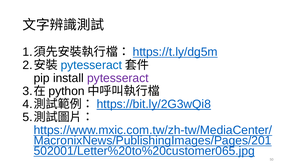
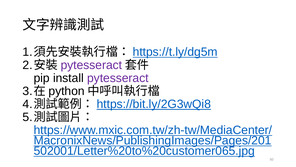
pytesseract at (91, 65) colour: blue -> purple
